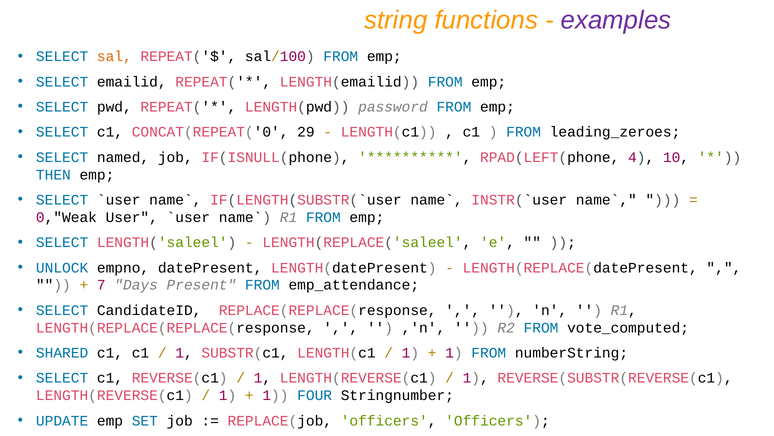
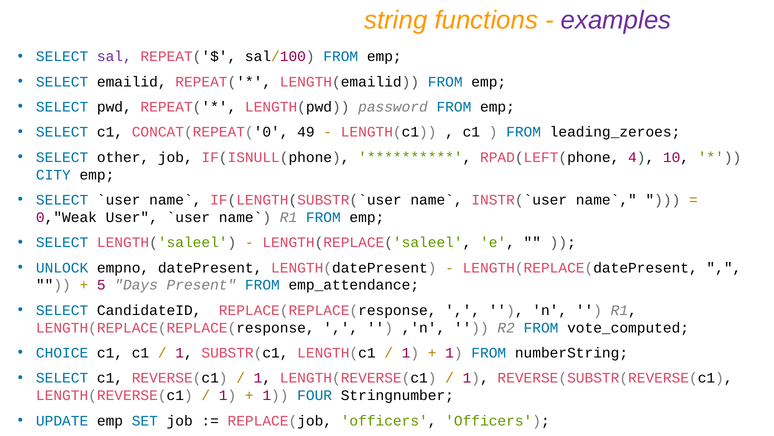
sal colour: orange -> purple
29: 29 -> 49
named: named -> other
THEN: THEN -> CITY
7: 7 -> 5
SHARED: SHARED -> CHOICE
